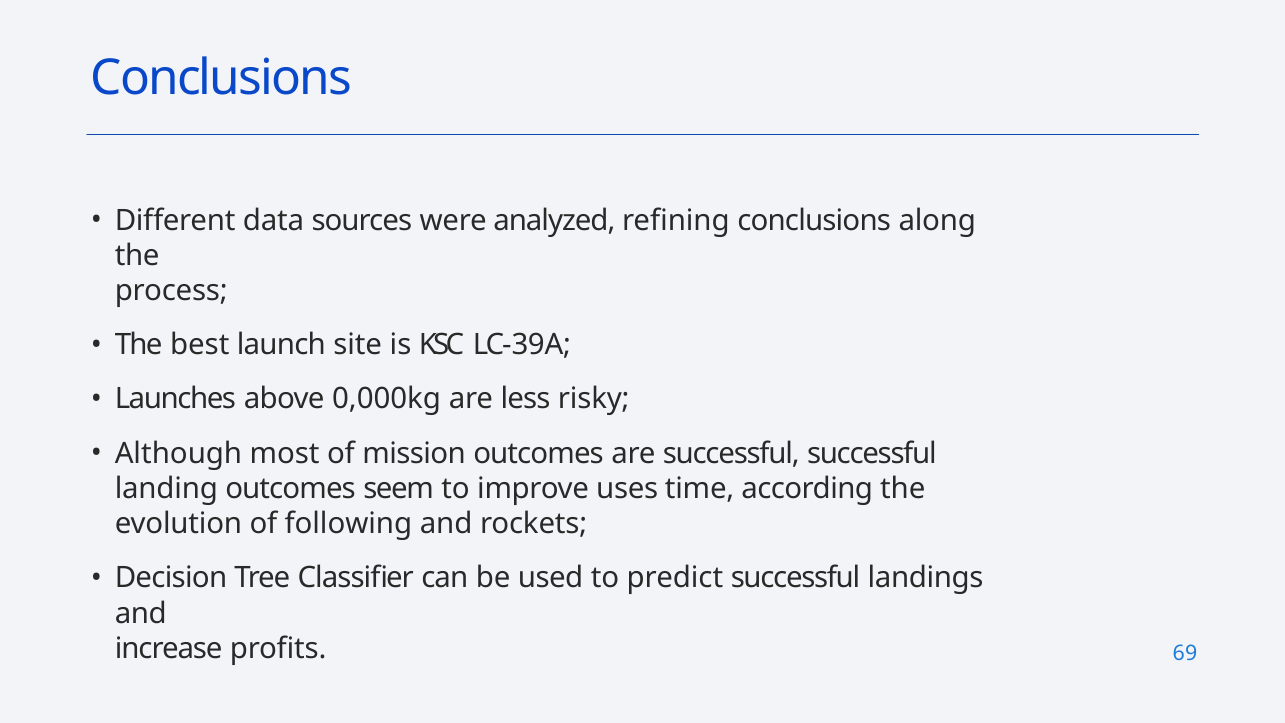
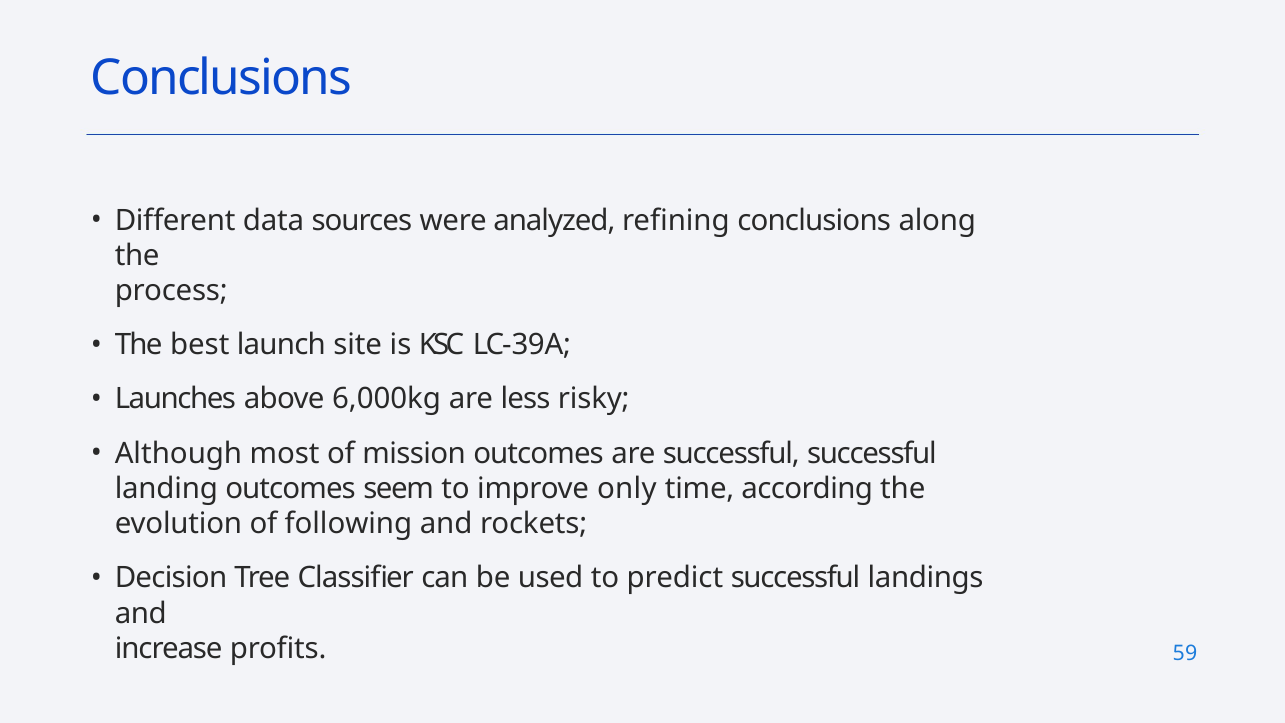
0,000kg: 0,000kg -> 6,000kg
uses: uses -> only
69: 69 -> 59
